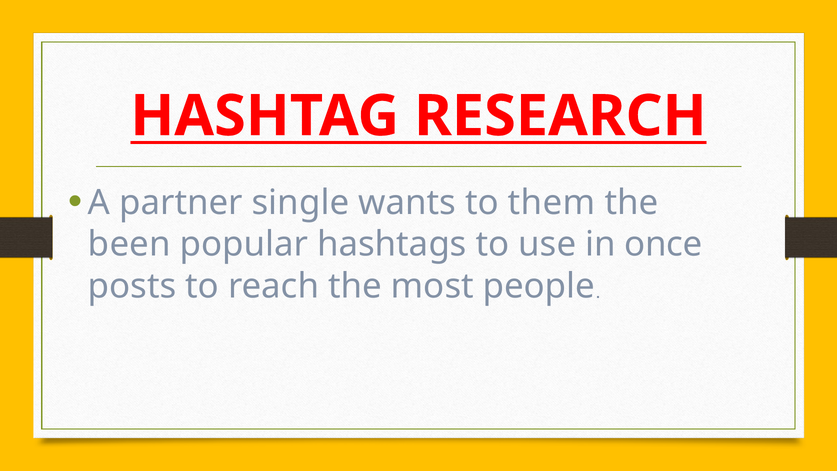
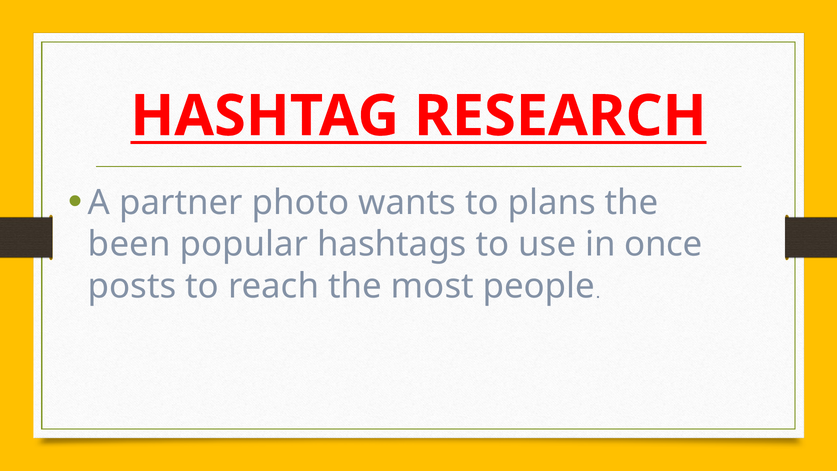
single: single -> photo
them: them -> plans
